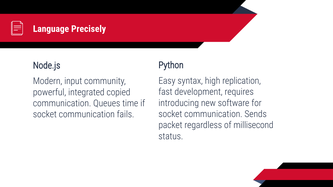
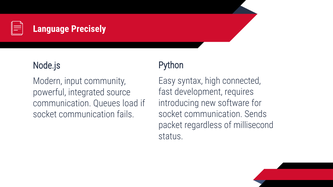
replication: replication -> connected
copied: copied -> source
time: time -> load
